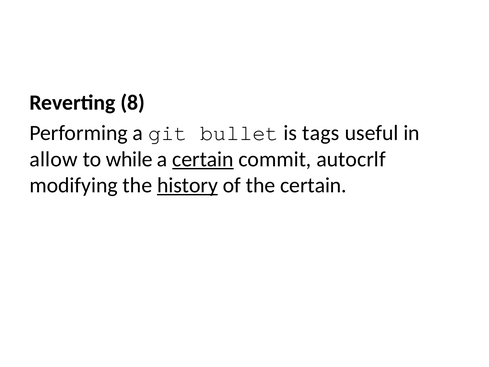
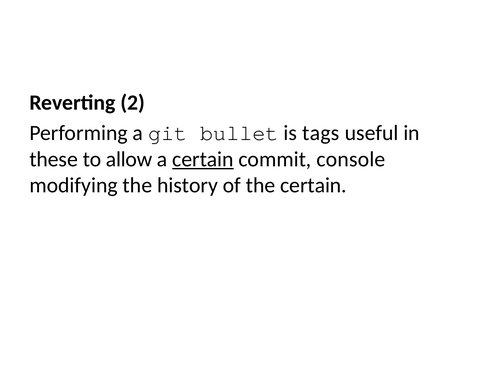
8: 8 -> 2
allow: allow -> these
while: while -> allow
autocrlf: autocrlf -> console
history underline: present -> none
